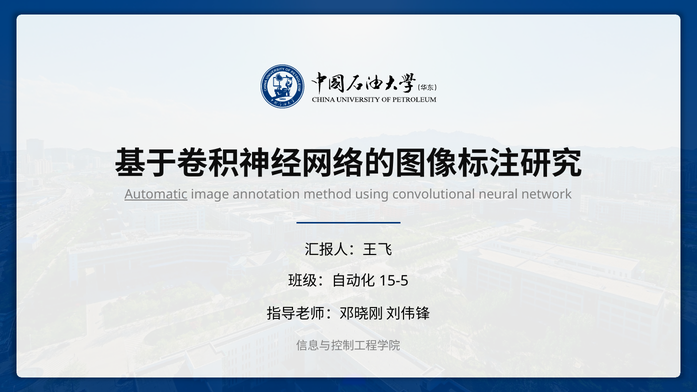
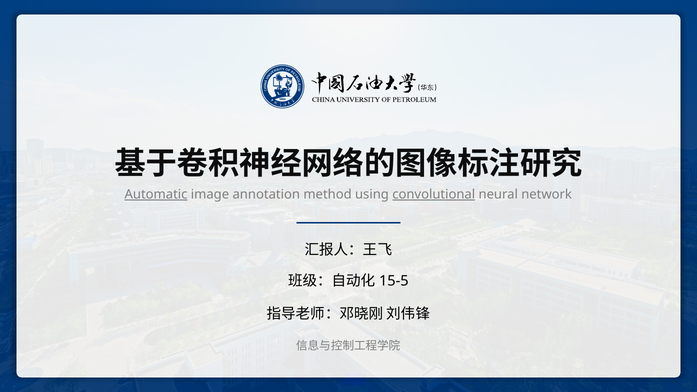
convolutional underline: none -> present
